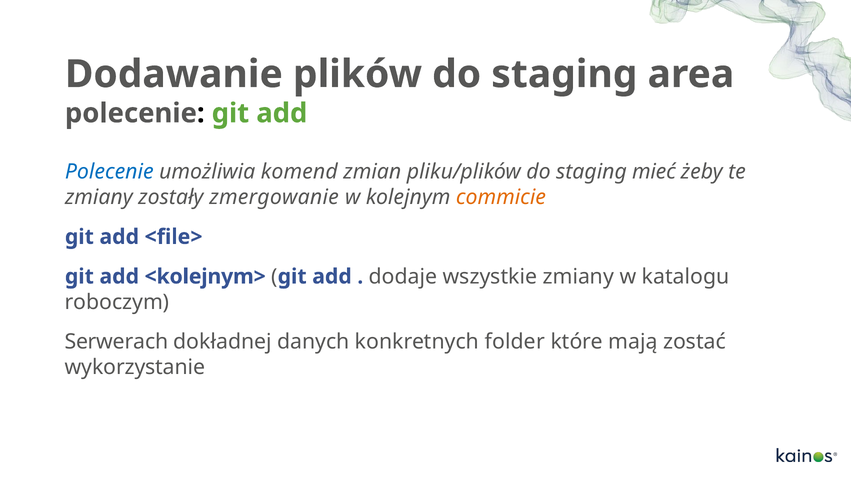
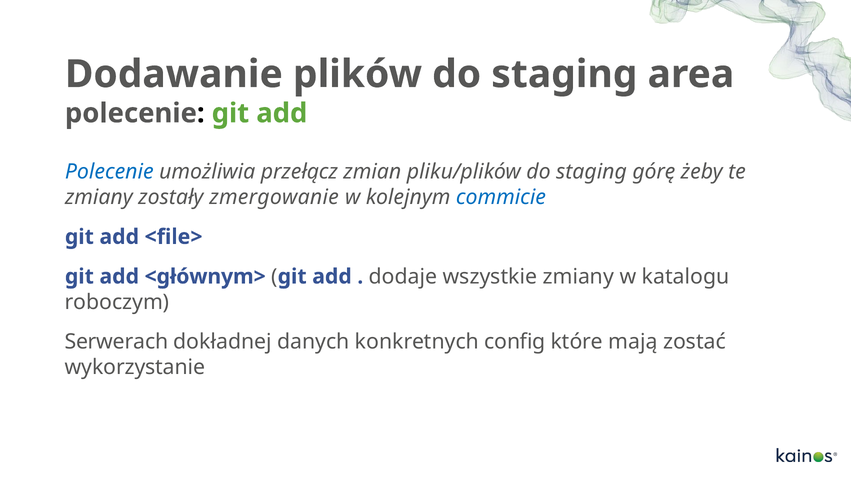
komend: komend -> przełącz
mieć: mieć -> górę
commicie colour: orange -> blue
<kolejnym>: <kolejnym> -> <głównym>
folder: folder -> config
